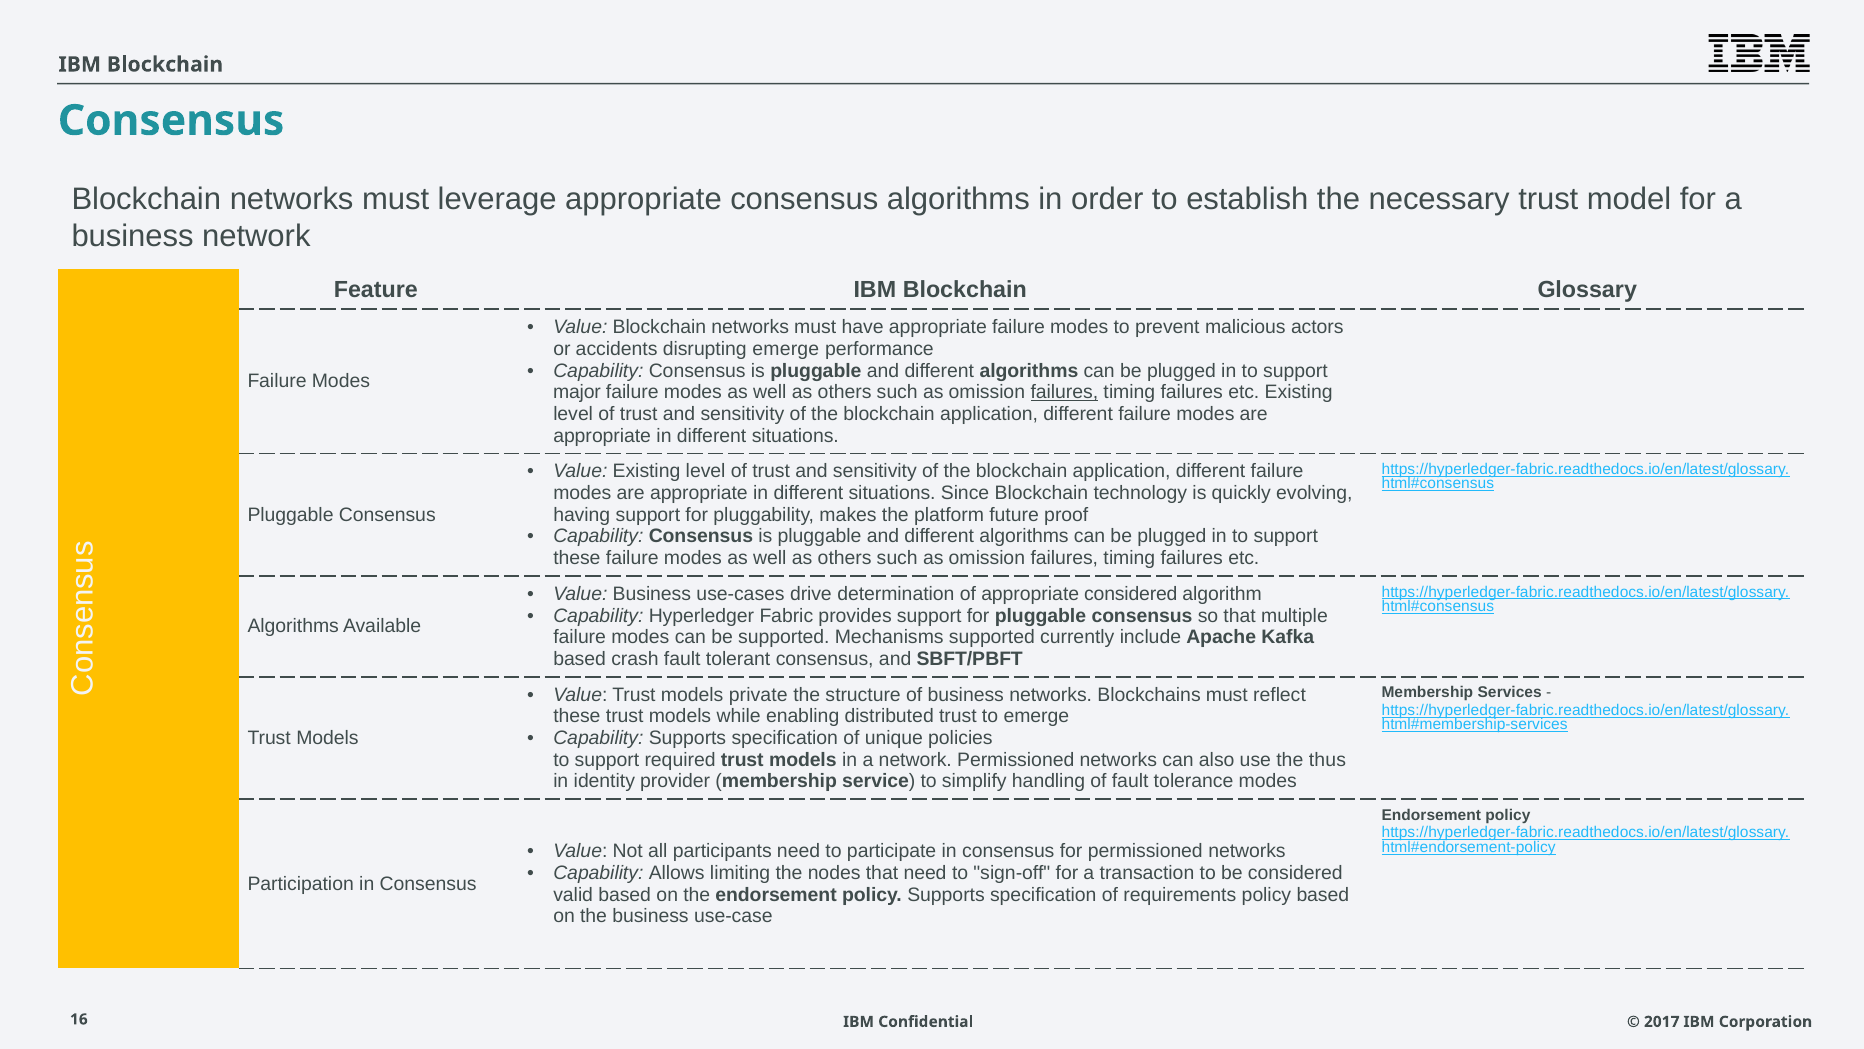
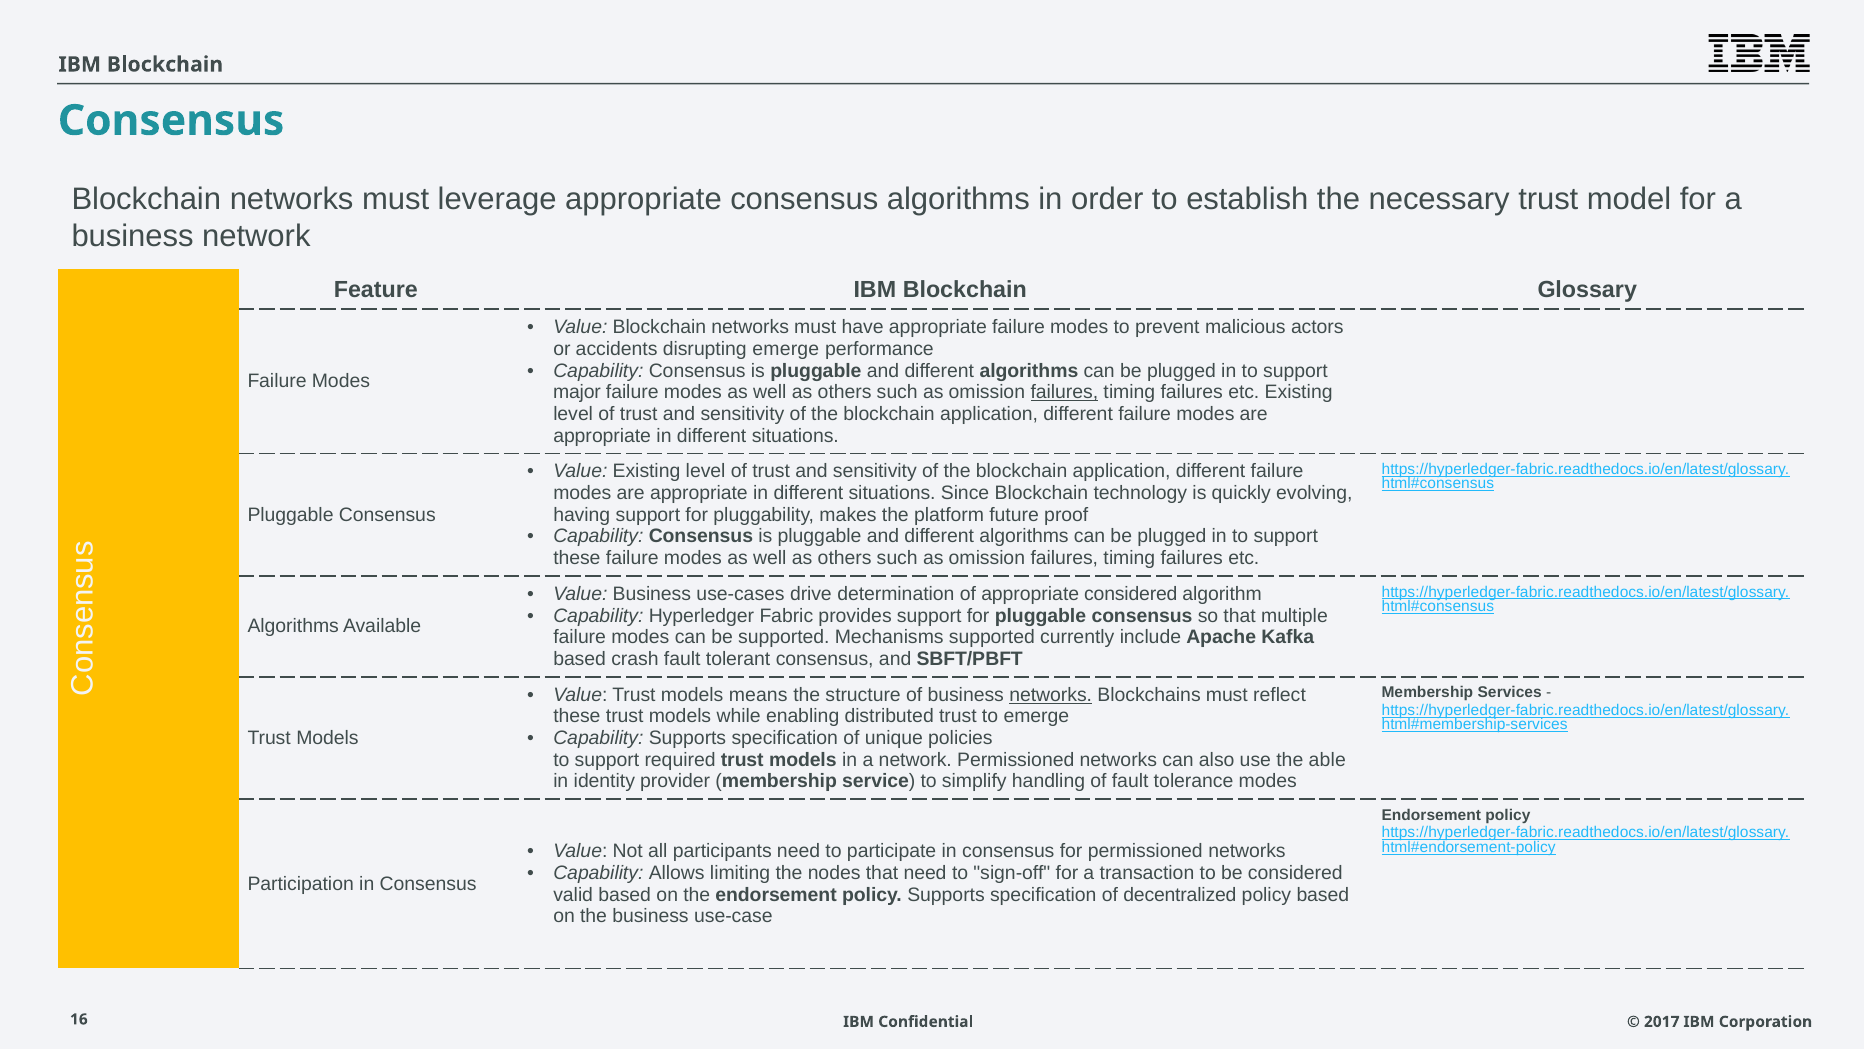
private: private -> means
networks at (1051, 694) underline: none -> present
thus: thus -> able
requirements: requirements -> decentralized
